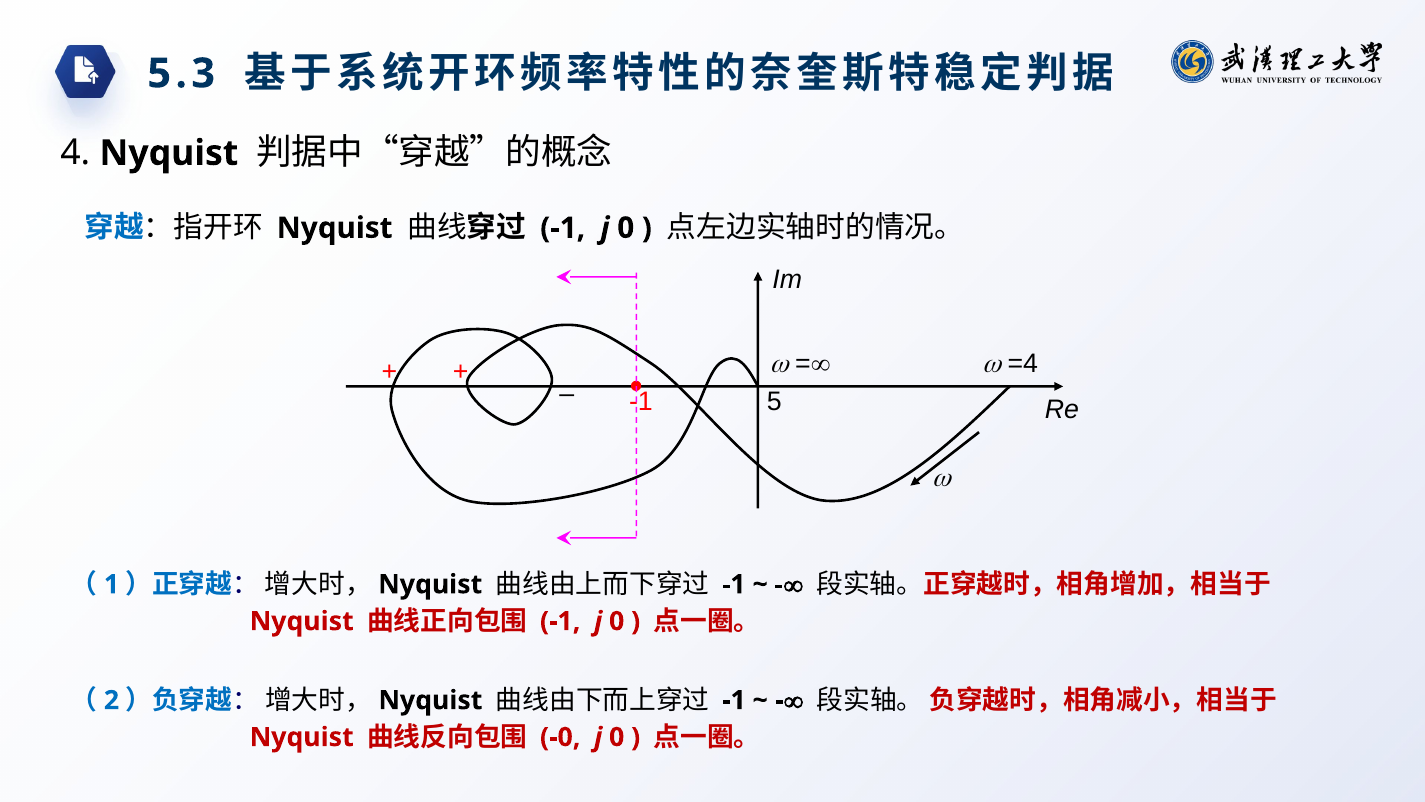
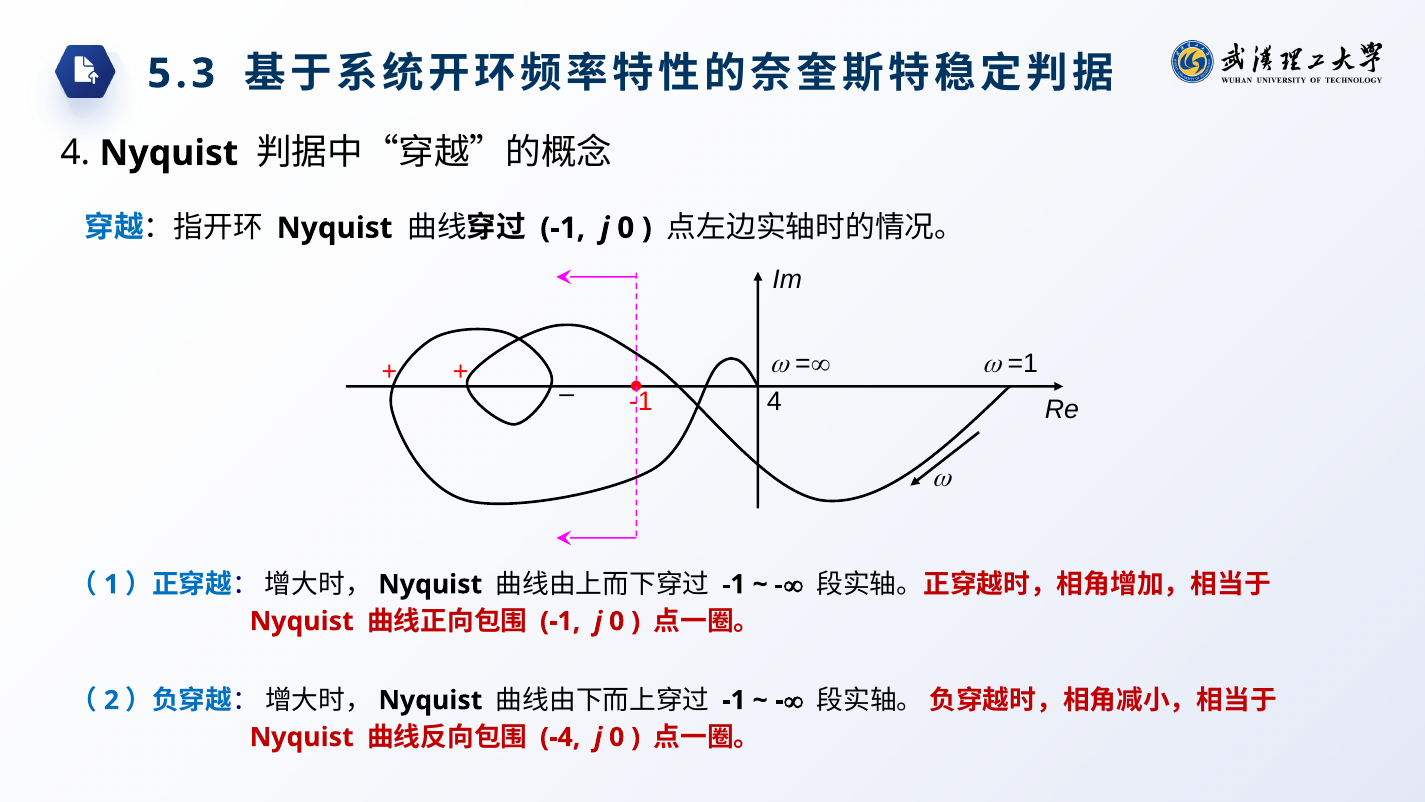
=4: =4 -> =1
5 at (774, 401): 5 -> 4
-0: -0 -> -4
